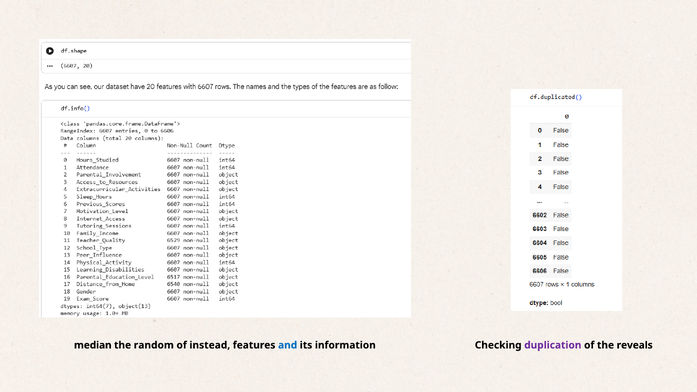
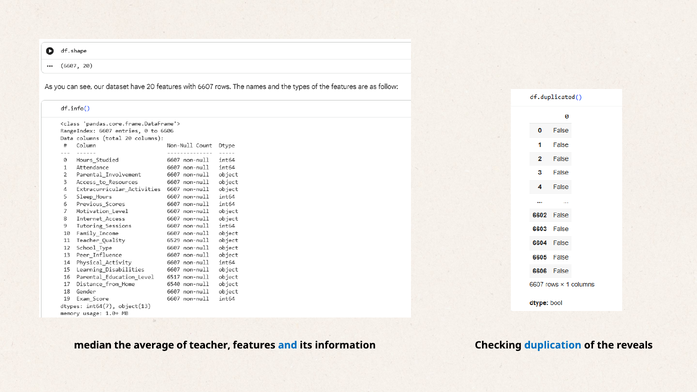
random: random -> average
instead: instead -> teacher
duplication colour: purple -> blue
